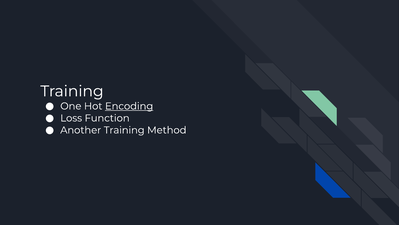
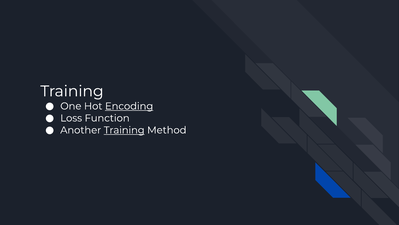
Training at (124, 130) underline: none -> present
